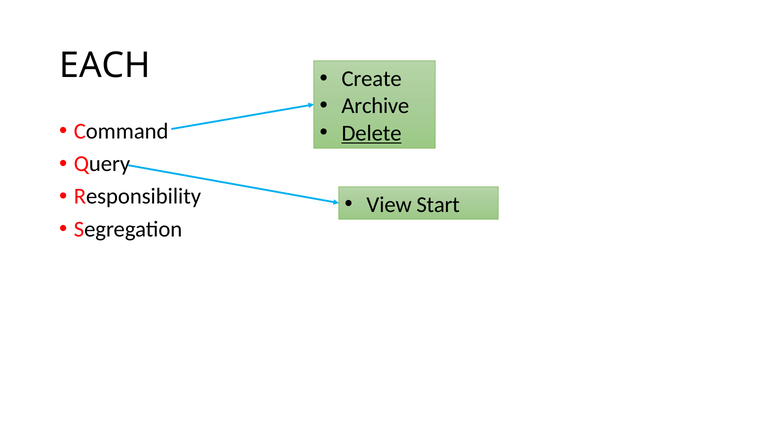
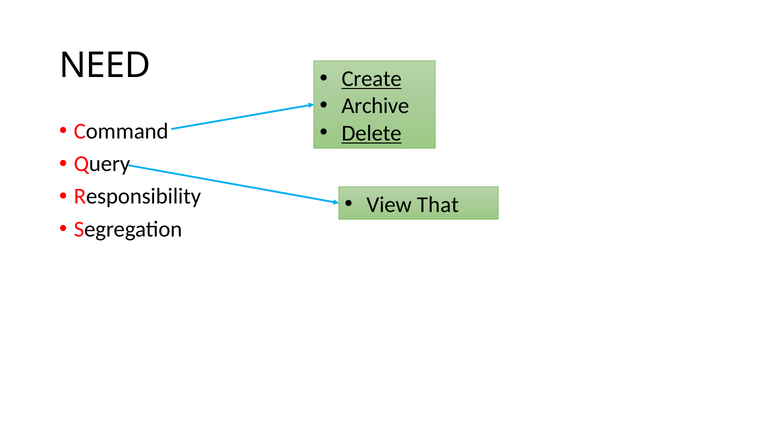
EACH: EACH -> NEED
Create underline: none -> present
Start: Start -> That
